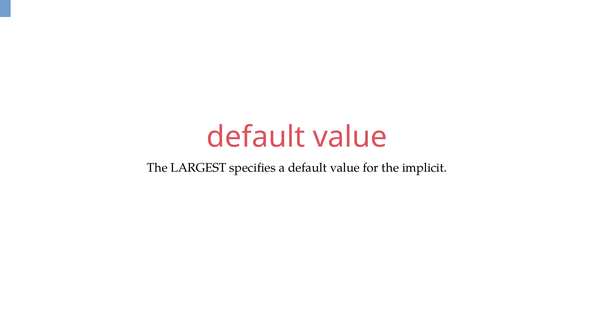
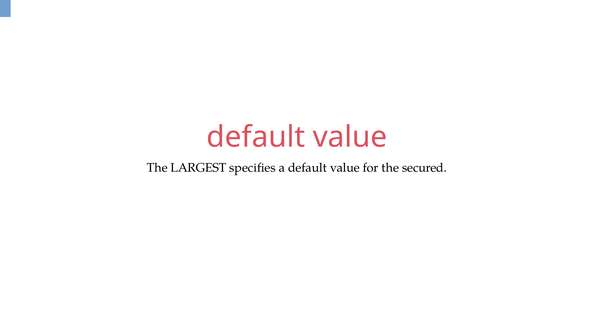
implicit: implicit -> secured
